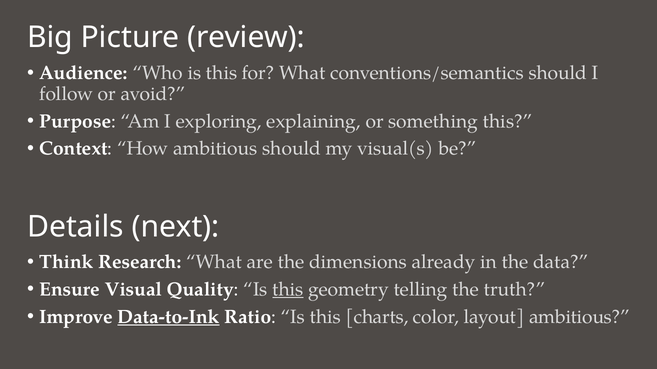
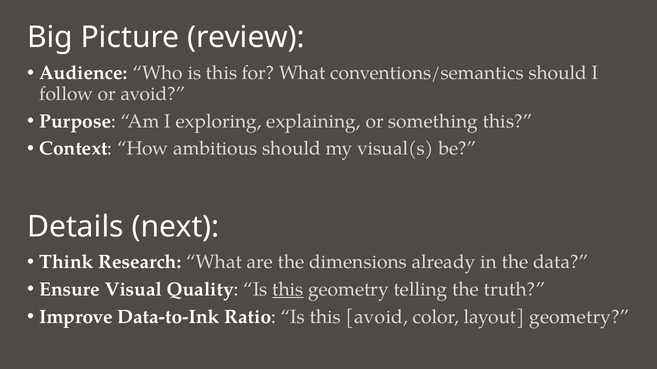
Data-to-Ink underline: present -> none
this charts: charts -> avoid
layout ambitious: ambitious -> geometry
